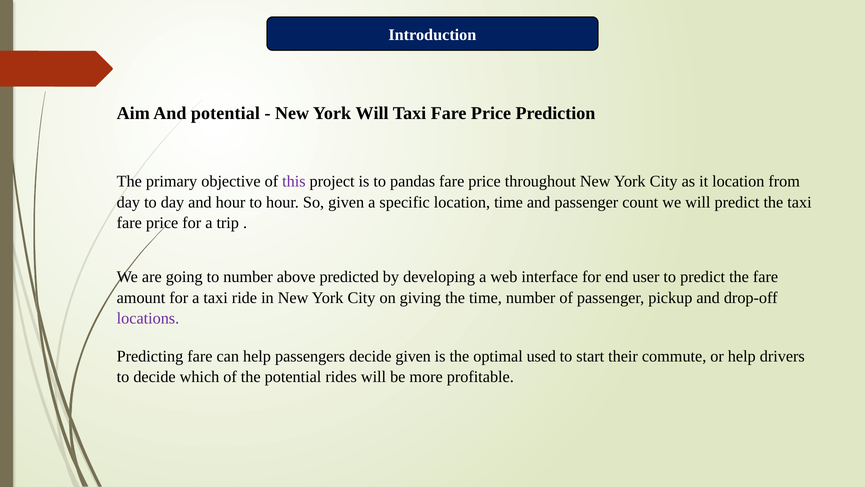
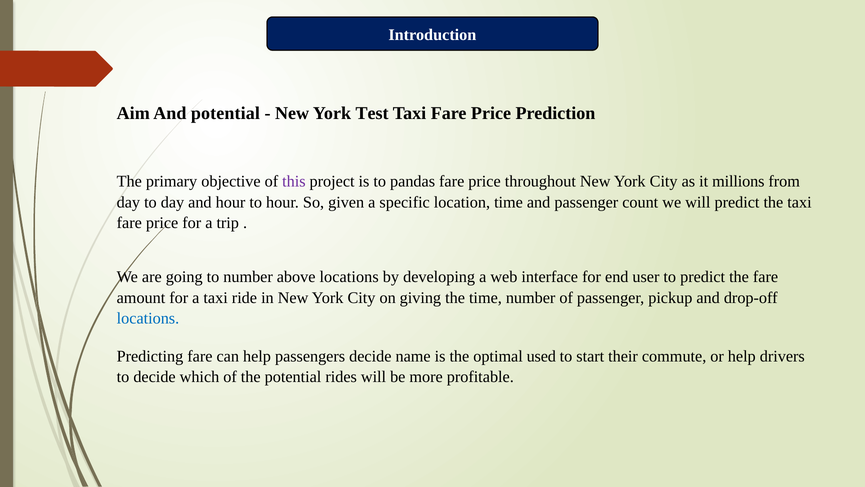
York Will: Will -> Test
it location: location -> millions
above predicted: predicted -> locations
locations at (148, 318) colour: purple -> blue
decide given: given -> name
